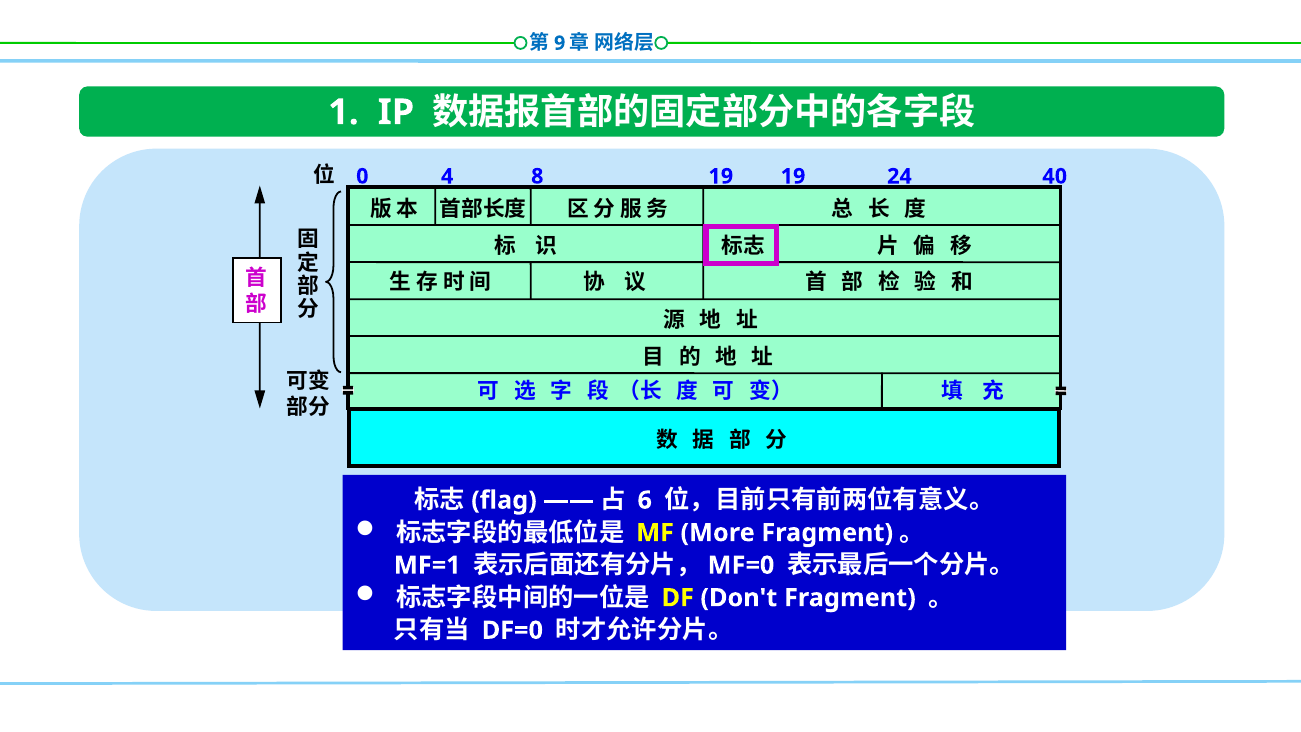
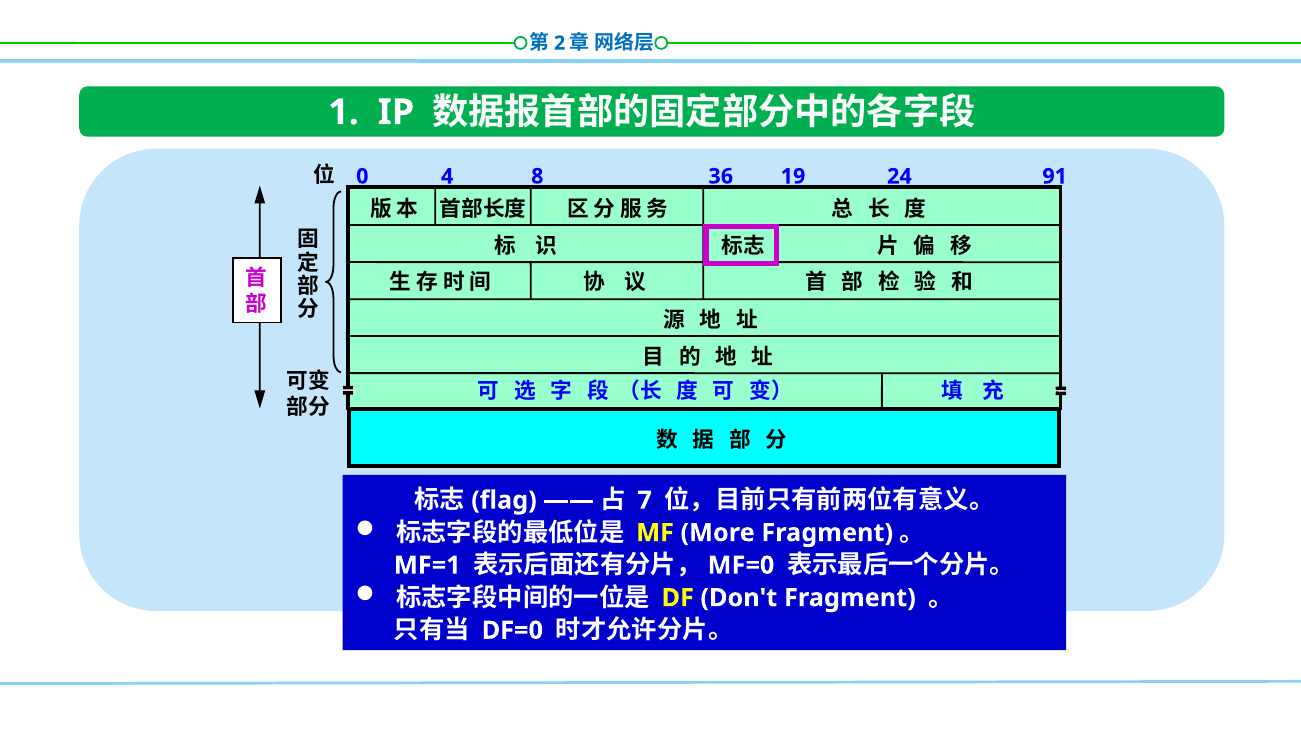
9: 9 -> 2
8 19: 19 -> 36
40: 40 -> 91
6: 6 -> 7
